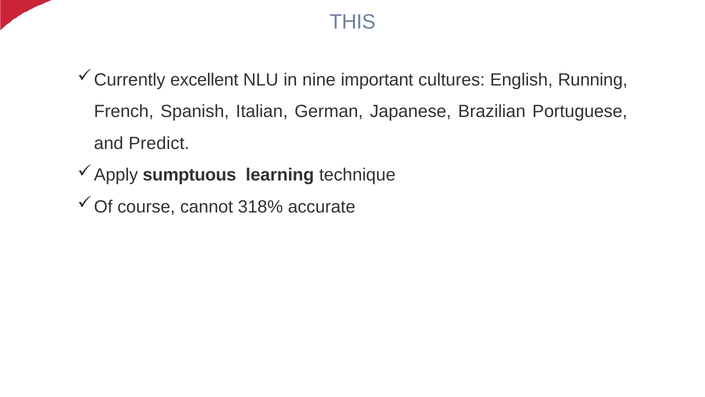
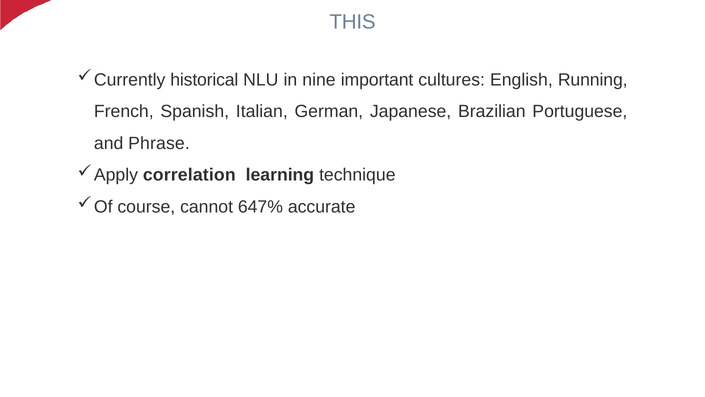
excellent: excellent -> historical
Predict: Predict -> Phrase
sumptuous: sumptuous -> correlation
318%: 318% -> 647%
